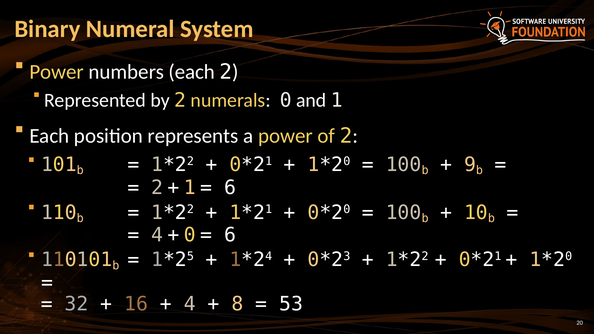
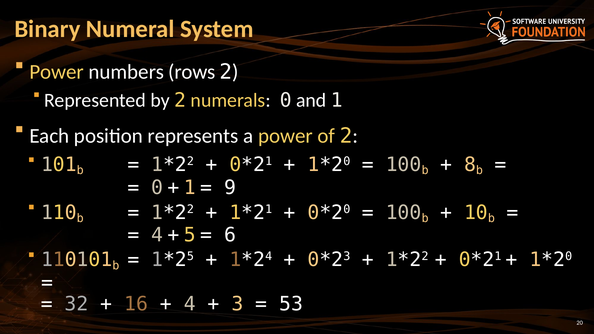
numbers each: each -> rows
9: 9 -> 8
2 at (157, 188): 2 -> 0
6 at (230, 188): 6 -> 9
0 at (190, 235): 0 -> 5
8: 8 -> 3
